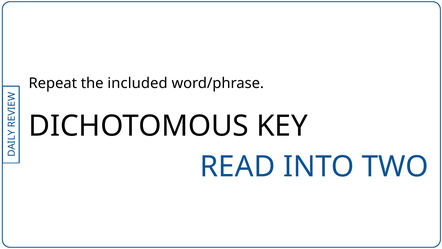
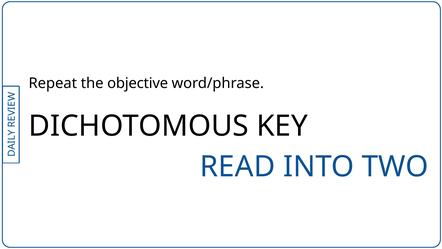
included: included -> objective
